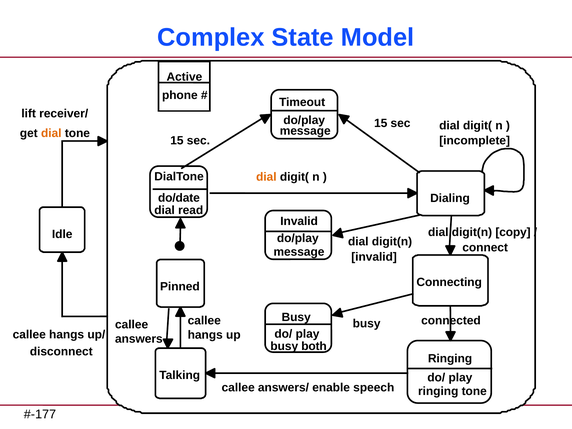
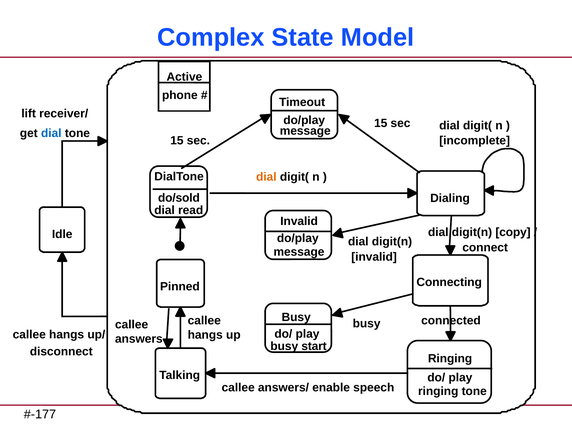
dial at (51, 133) colour: orange -> blue
do/date: do/date -> do/sold
both: both -> start
